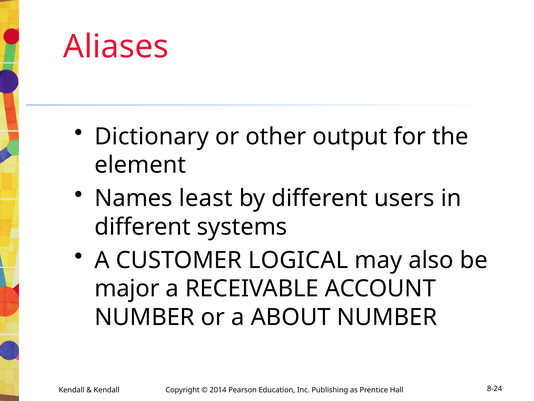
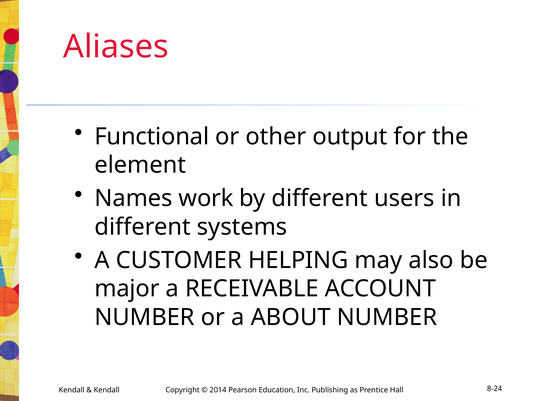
Dictionary: Dictionary -> Functional
least: least -> work
LOGICAL: LOGICAL -> HELPING
